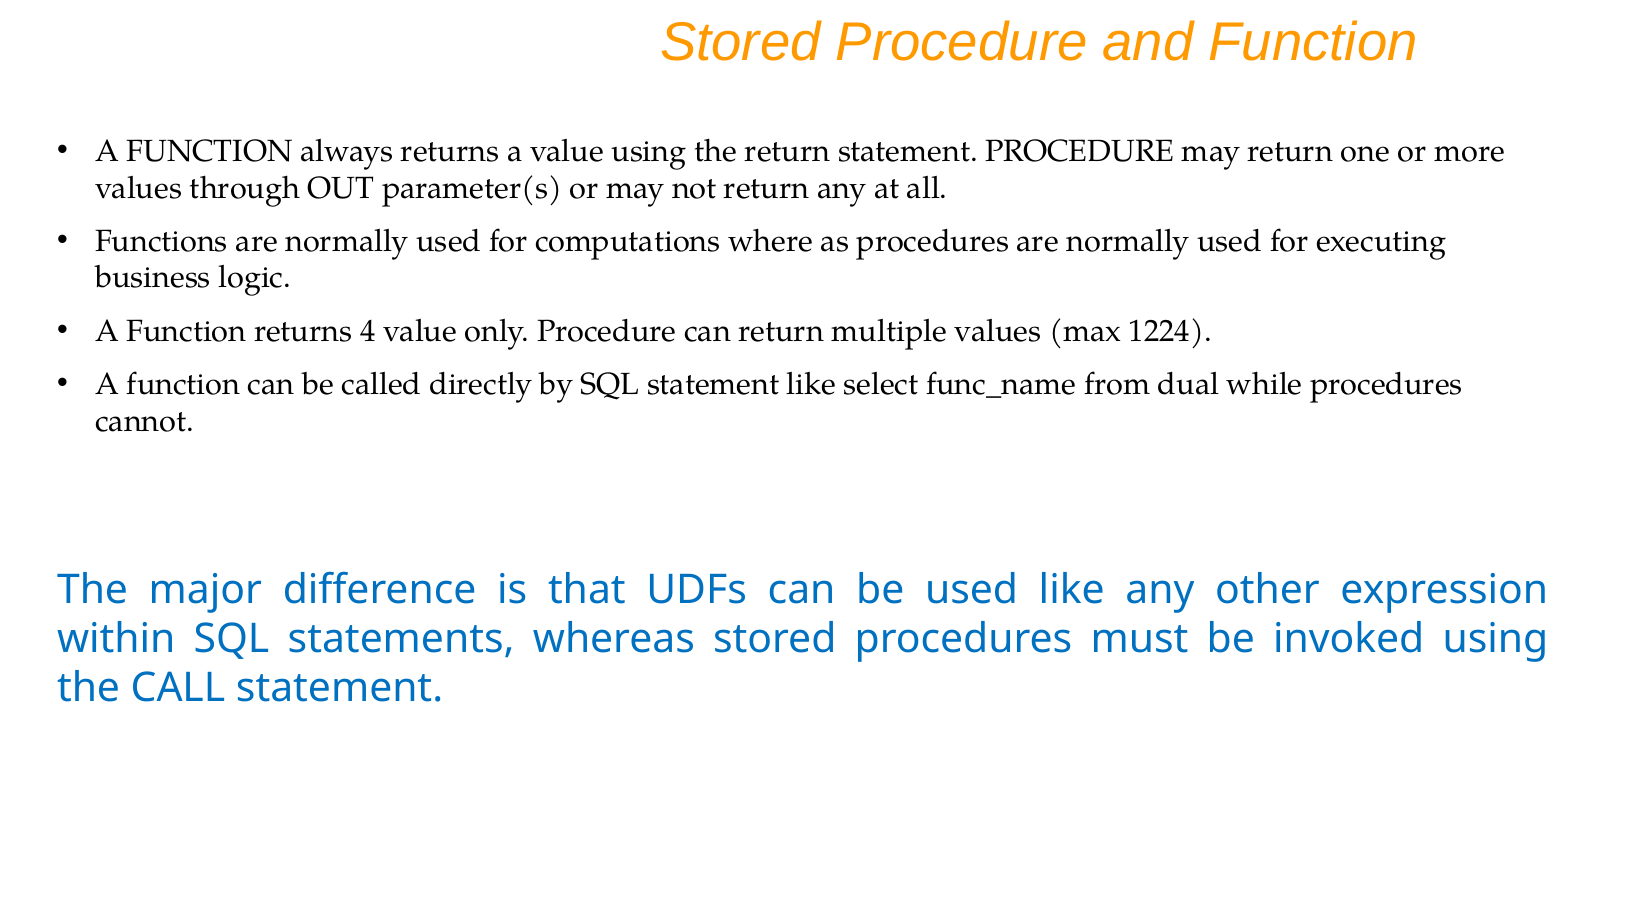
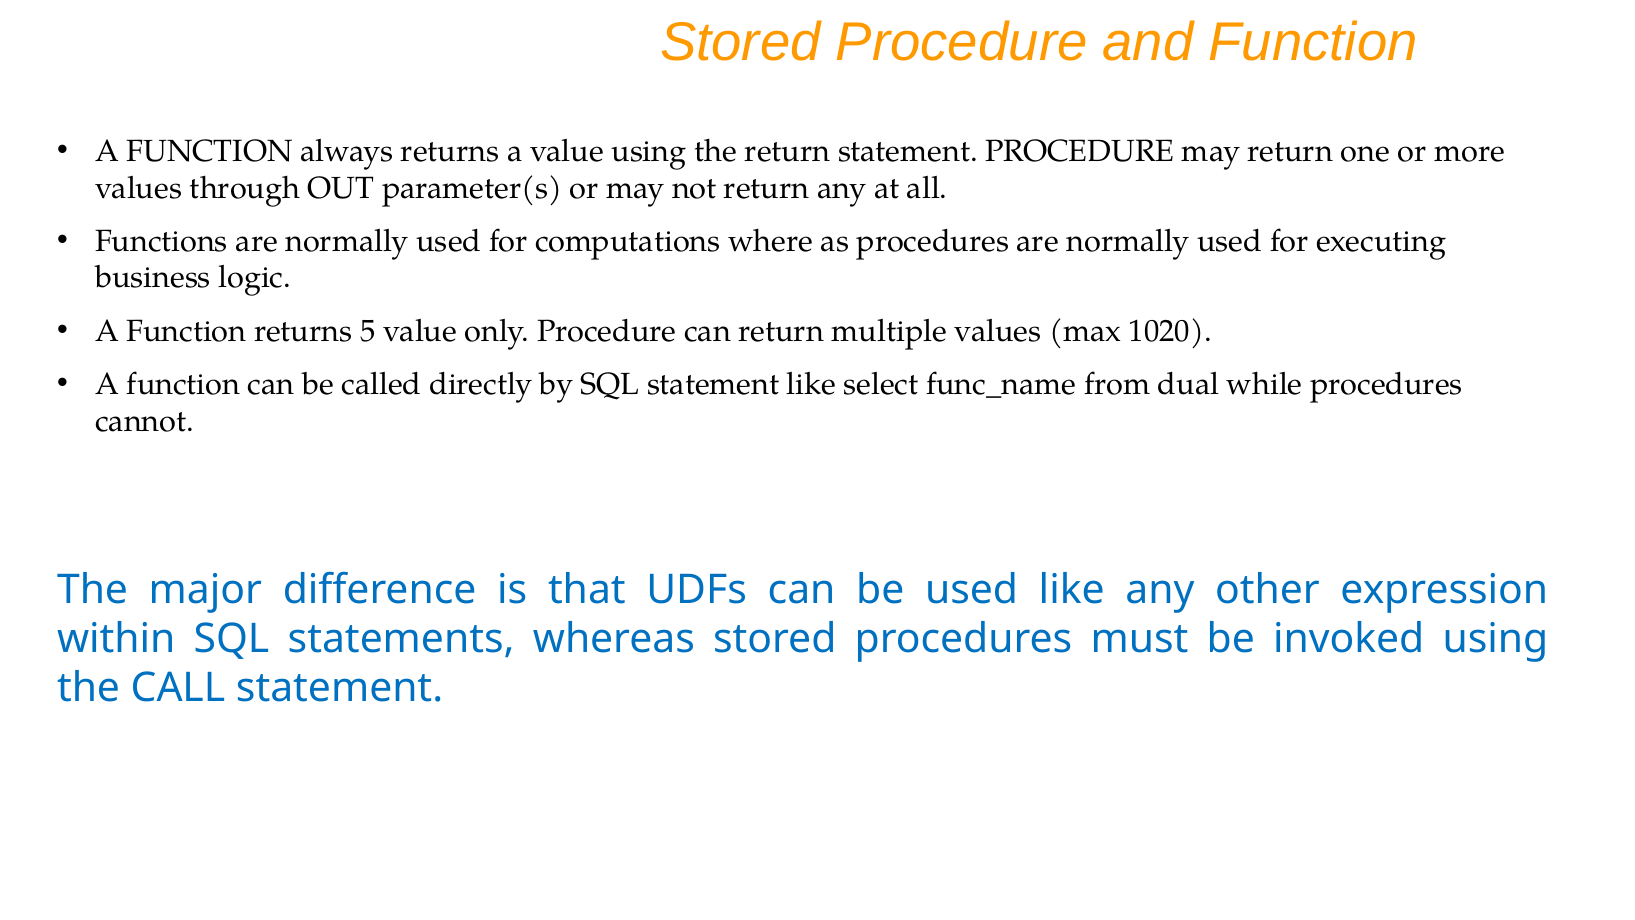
4: 4 -> 5
1224: 1224 -> 1020
